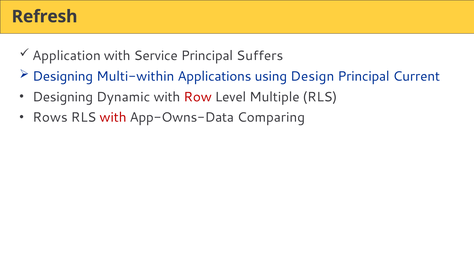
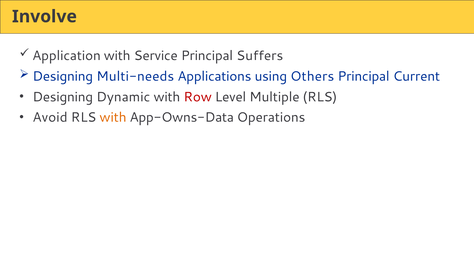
Refresh: Refresh -> Involve
Multi-within: Multi-within -> Multi-needs
Design: Design -> Others
Rows: Rows -> Avoid
with at (113, 118) colour: red -> orange
Comparing: Comparing -> Operations
